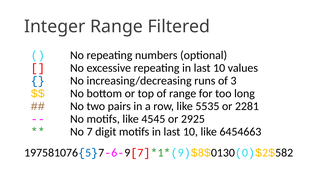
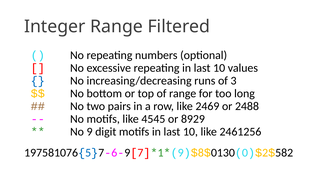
5535: 5535 -> 2469
2281: 2281 -> 2488
2925: 2925 -> 8929
7: 7 -> 9
6454663: 6454663 -> 2461256
